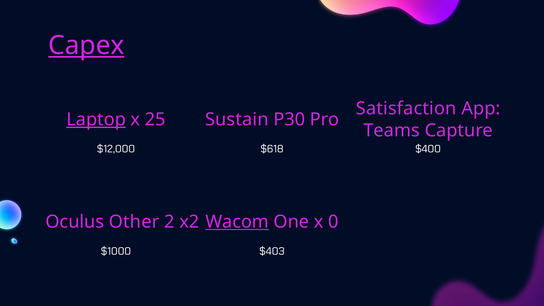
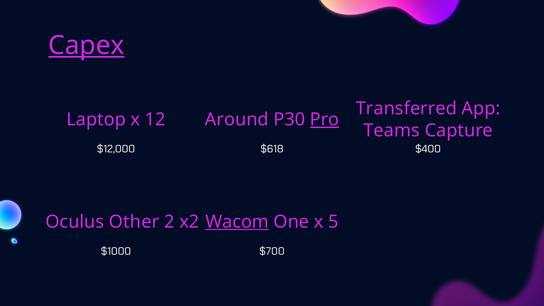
Satisfaction: Satisfaction -> Transferred
Laptop underline: present -> none
25: 25 -> 12
Sustain: Sustain -> Around
Pro underline: none -> present
0: 0 -> 5
$403: $403 -> $700
